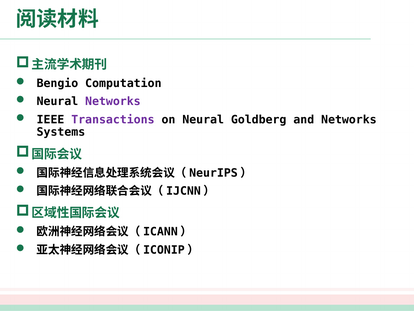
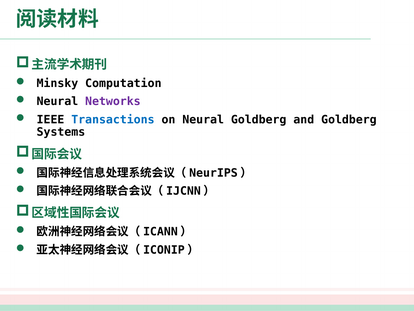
Bengio: Bengio -> Minsky
Transactions colour: purple -> blue
and Networks: Networks -> Goldberg
